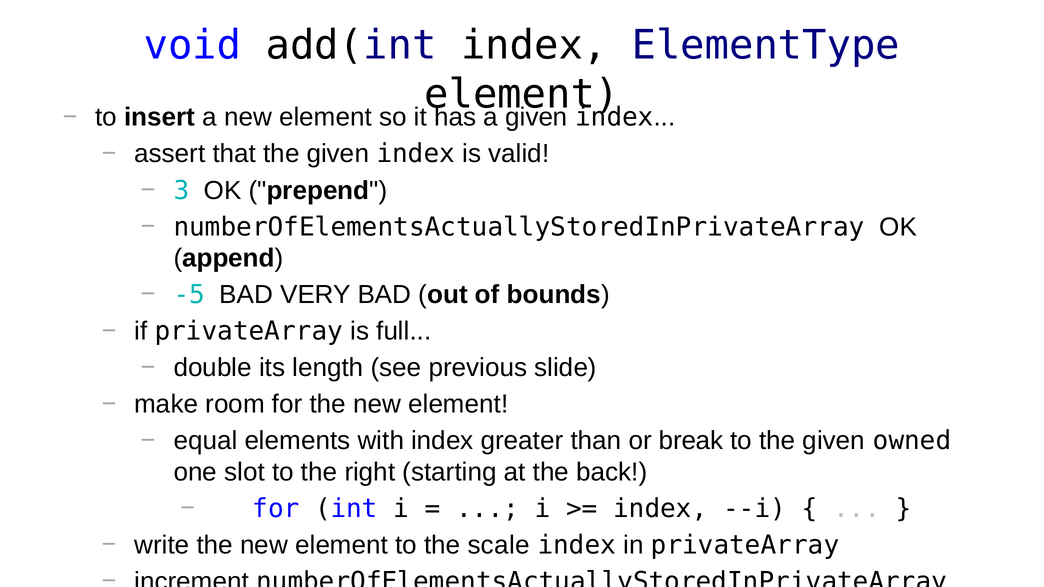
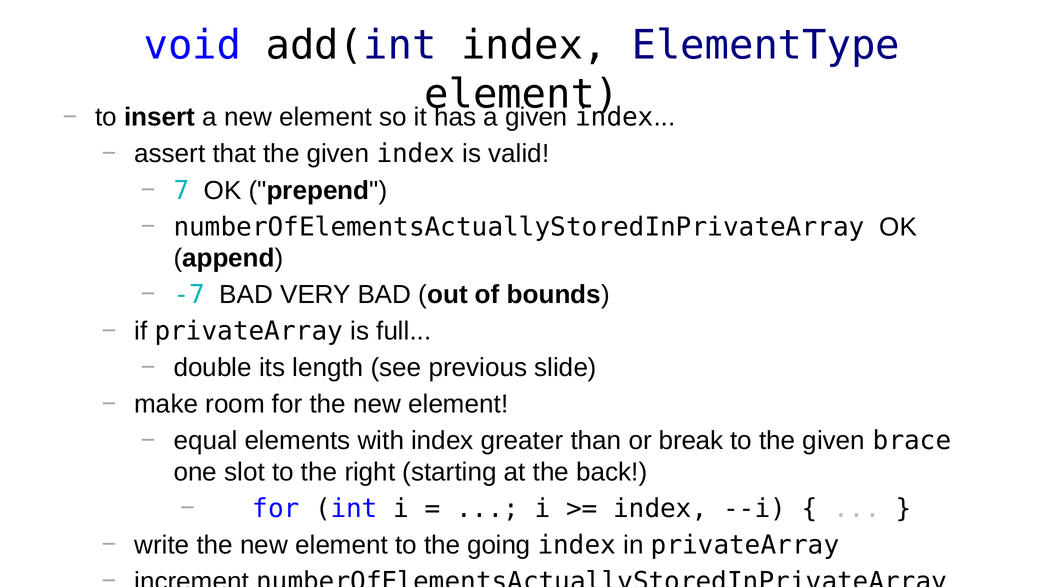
3: 3 -> 7
-5: -5 -> -7
owned: owned -> brace
scale: scale -> going
